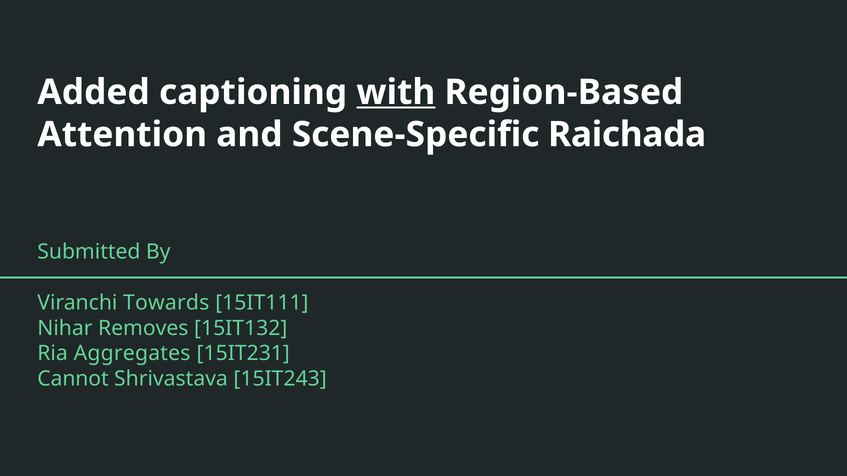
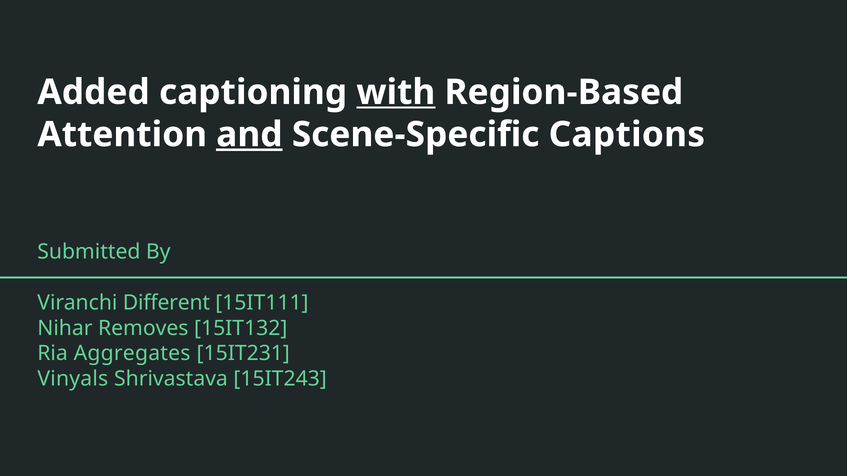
and underline: none -> present
Raichada: Raichada -> Captions
Towards: Towards -> Different
Cannot: Cannot -> Vinyals
